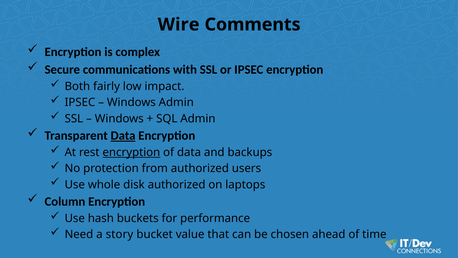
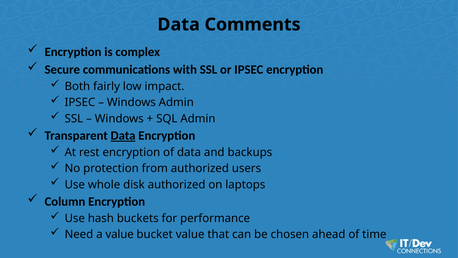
Wire at (179, 25): Wire -> Data
encryption at (131, 152) underline: present -> none
a story: story -> value
